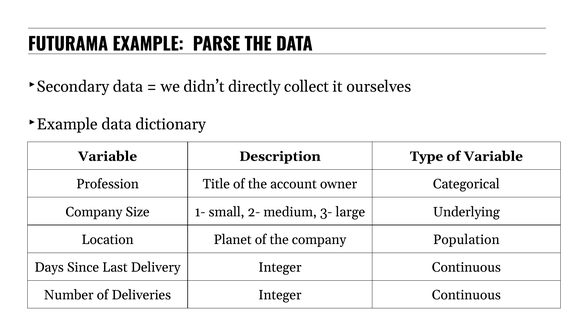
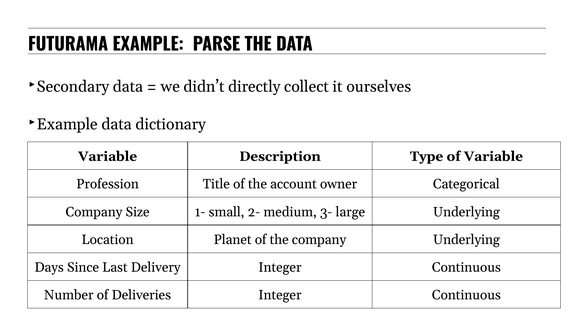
company Population: Population -> Underlying
